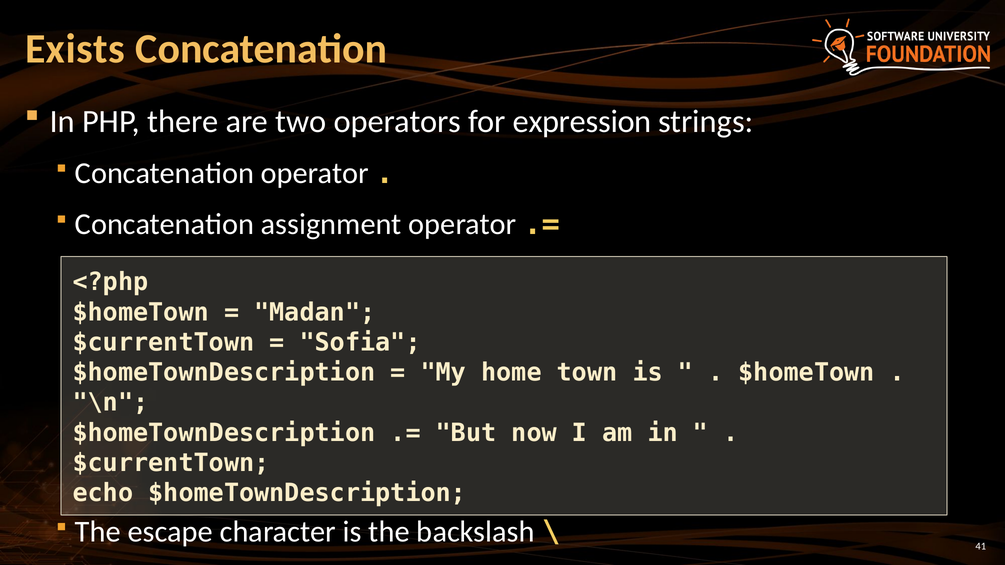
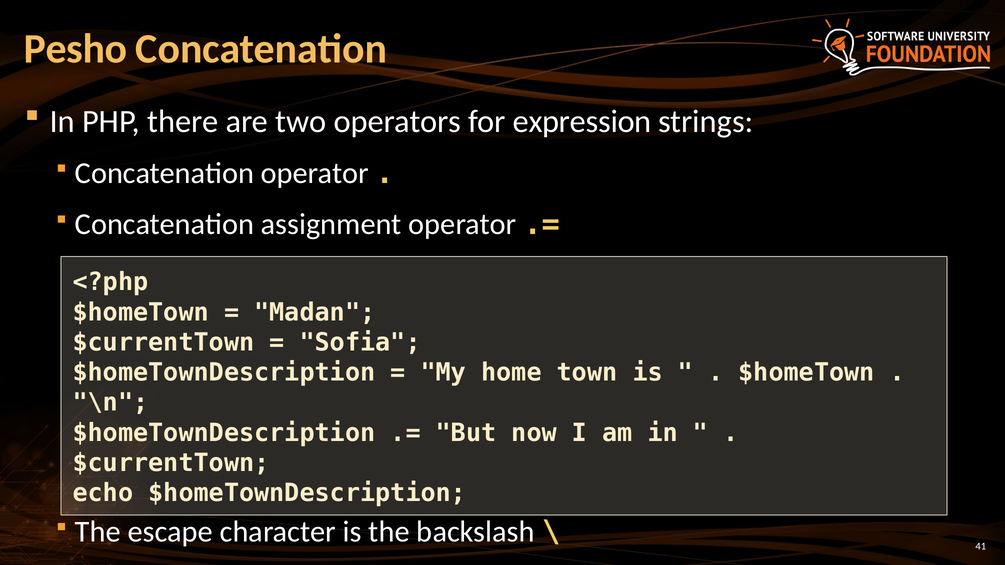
Exists: Exists -> Pesho
